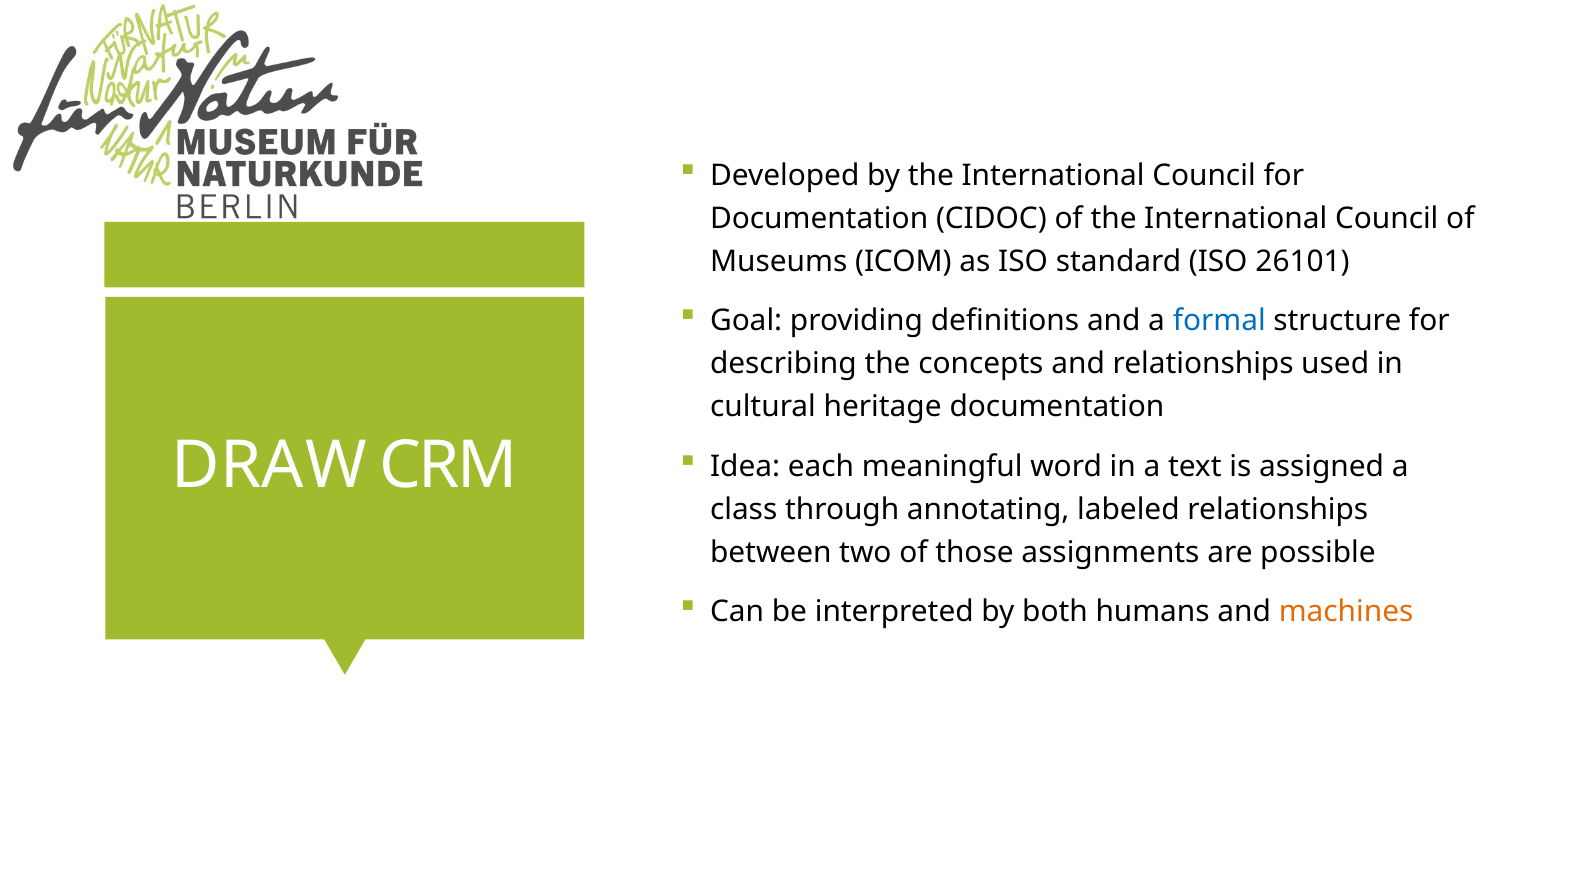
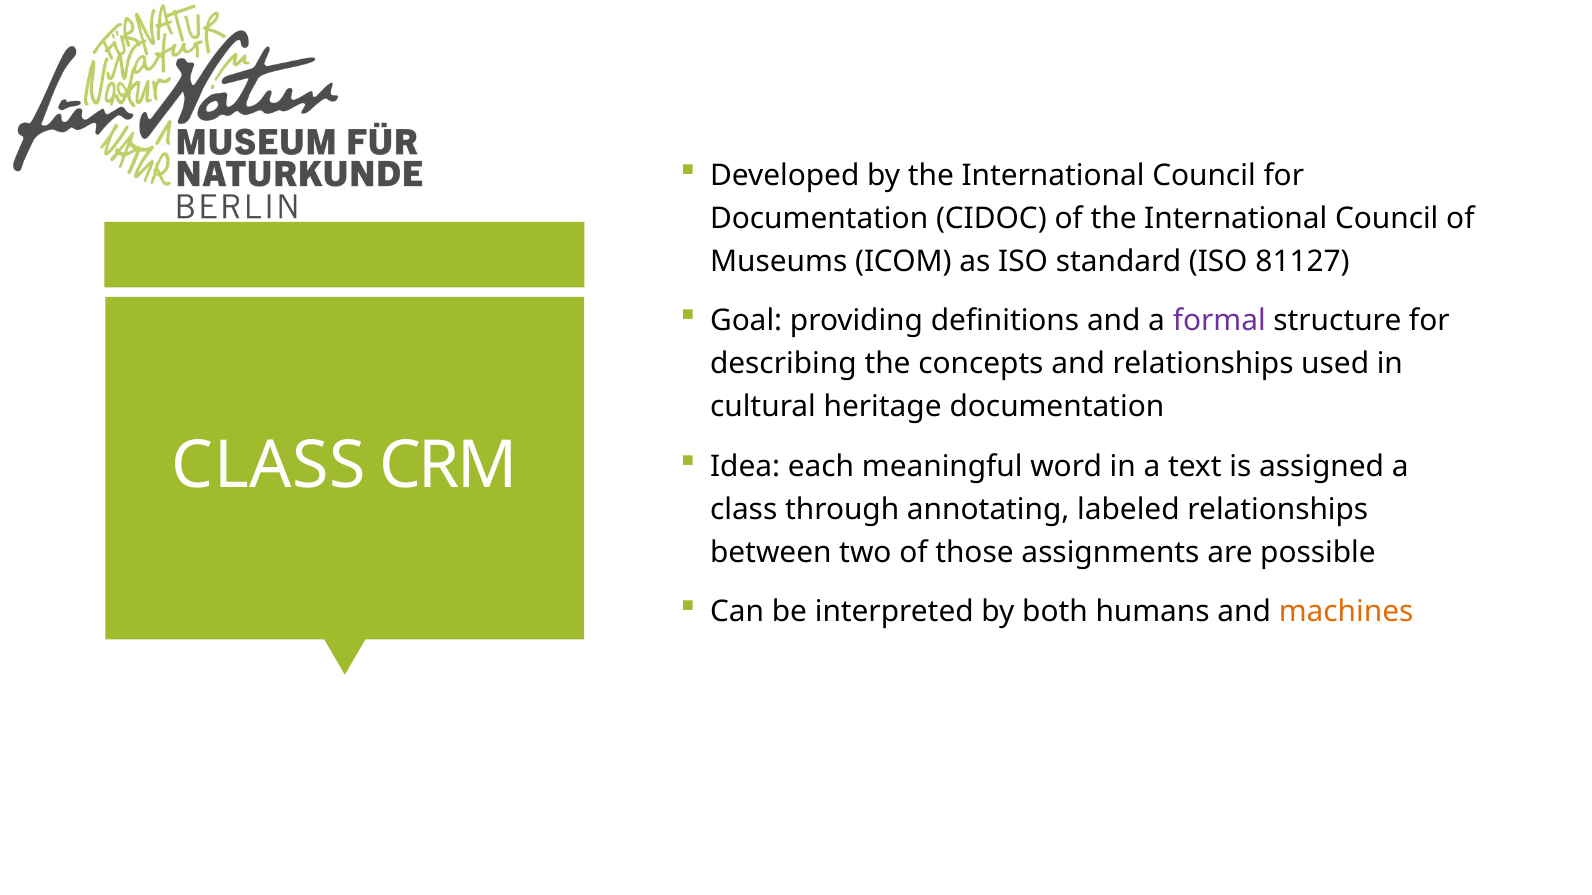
26101: 26101 -> 81127
formal colour: blue -> purple
DRAW at (269, 466): DRAW -> CLASS
